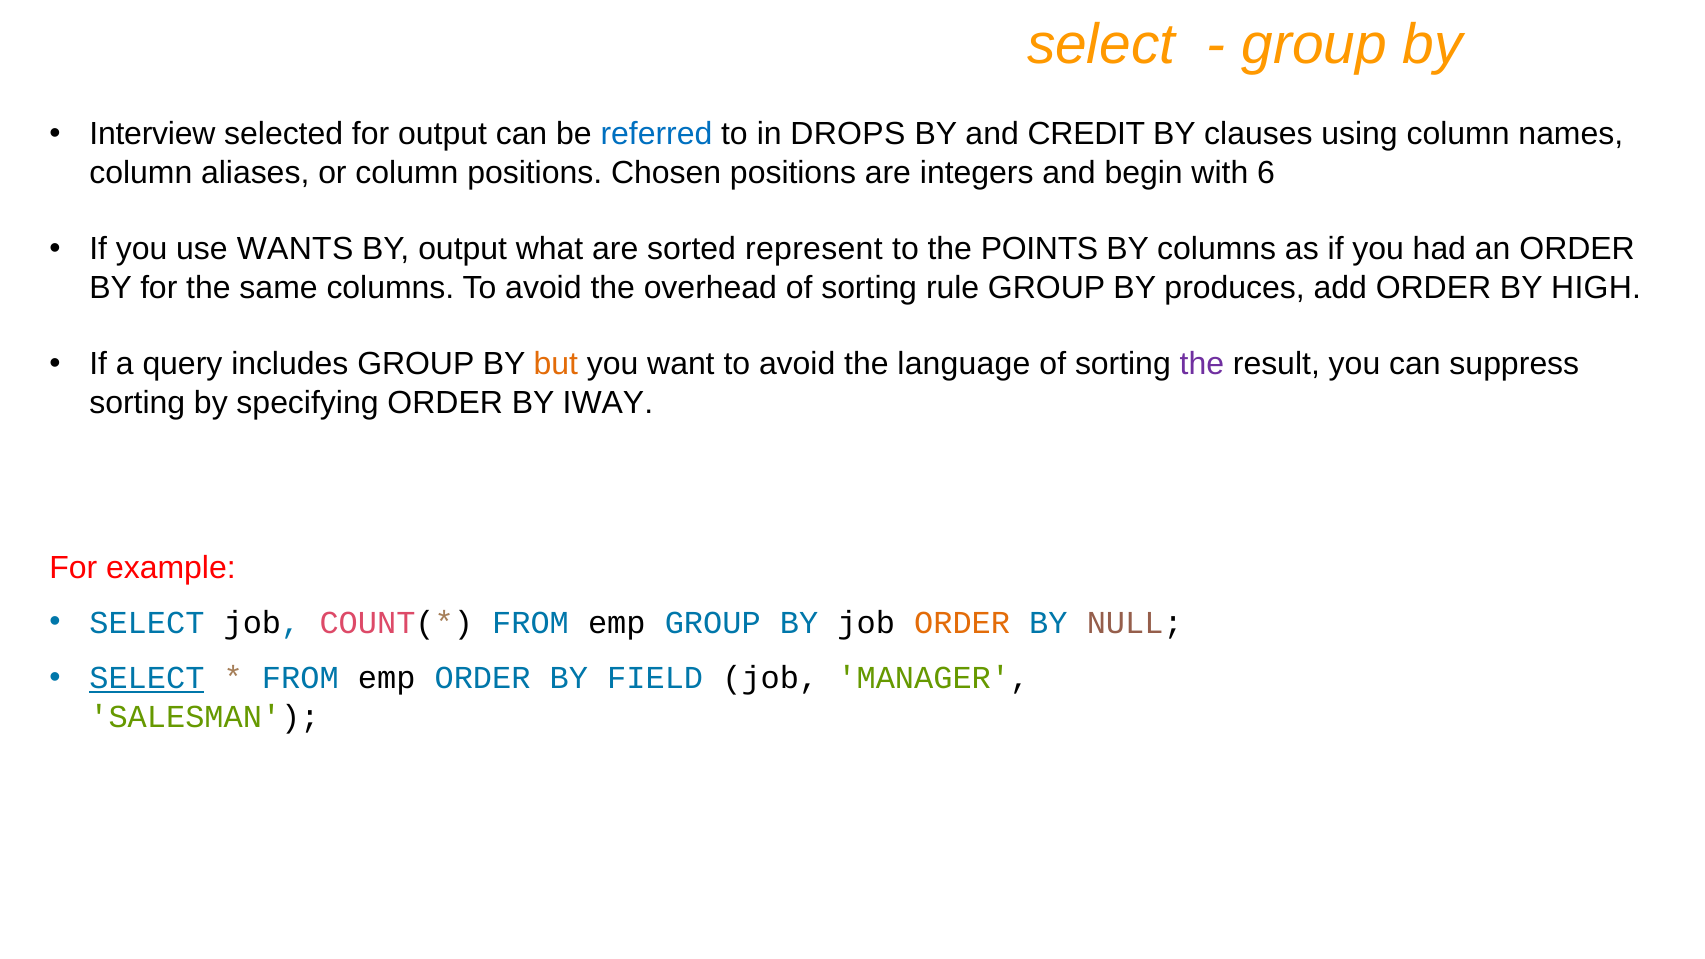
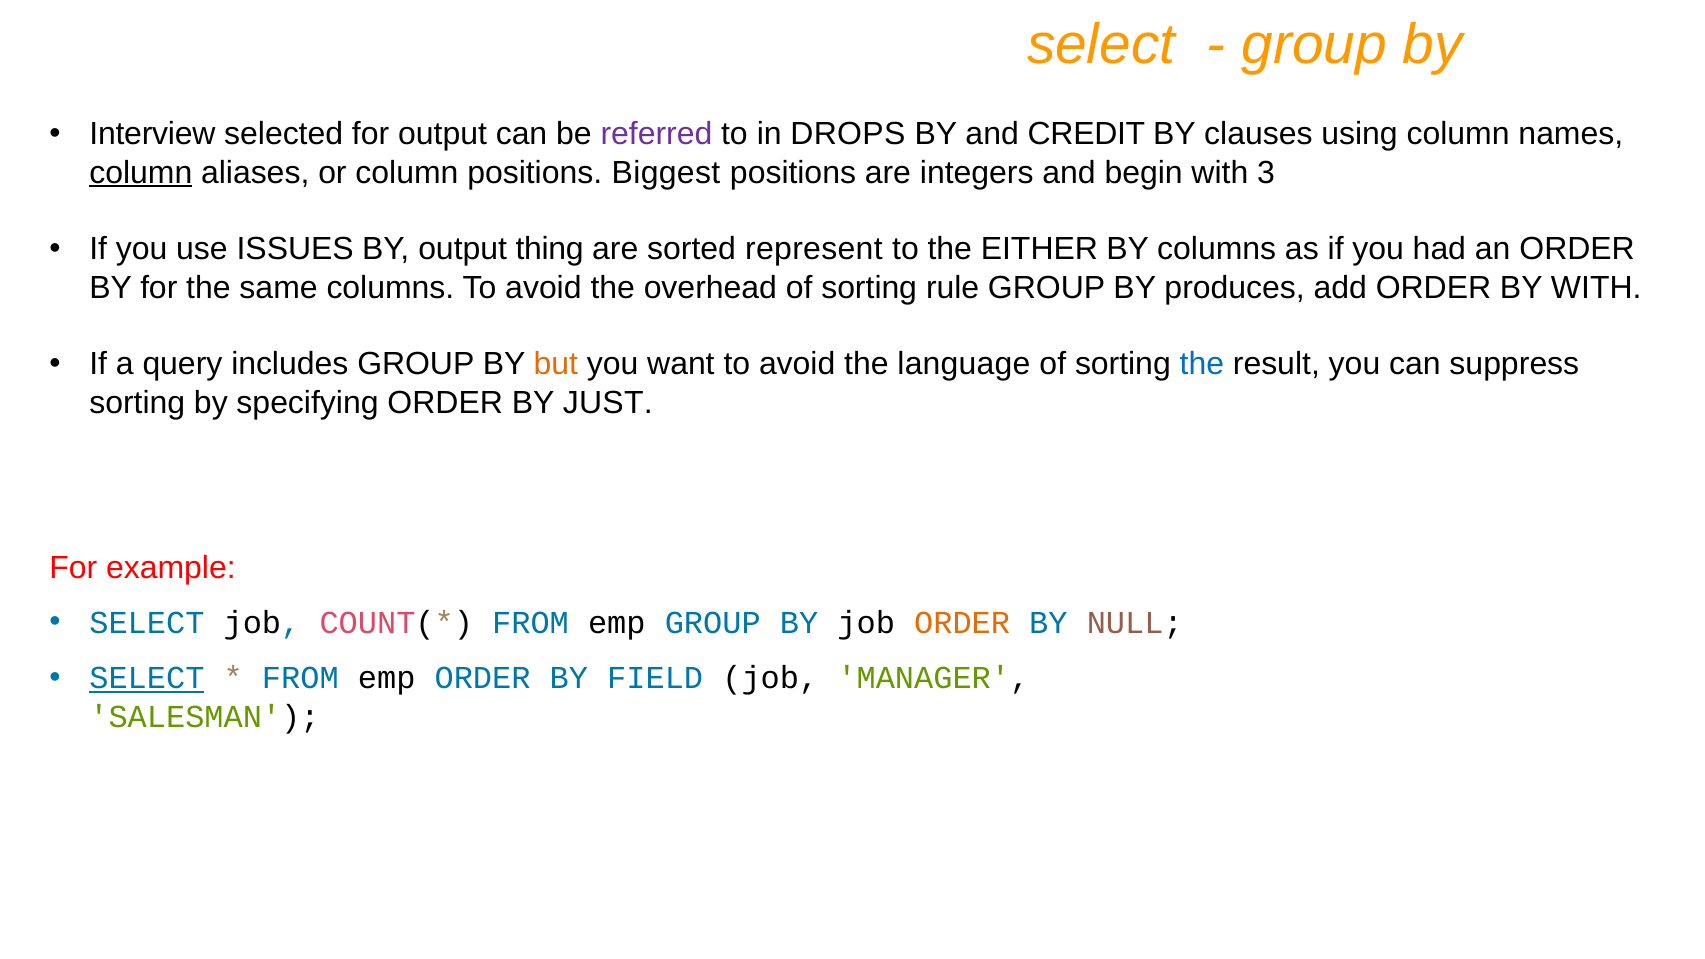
referred colour: blue -> purple
column at (141, 173) underline: none -> present
Chosen: Chosen -> Biggest
6: 6 -> 3
WANTS: WANTS -> ISSUES
what: what -> thing
POINTS: POINTS -> EITHER
BY HIGH: HIGH -> WITH
the at (1202, 364) colour: purple -> blue
IWAY: IWAY -> JUST
